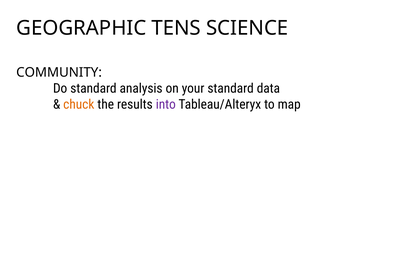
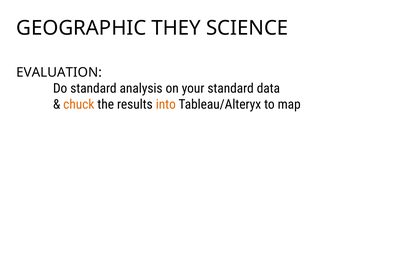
TENS: TENS -> THEY
COMMUNITY: COMMUNITY -> EVALUATION
into colour: purple -> orange
